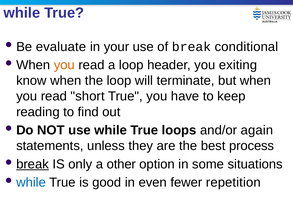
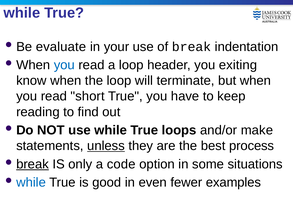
conditional: conditional -> indentation
you at (64, 65) colour: orange -> blue
again: again -> make
unless underline: none -> present
other: other -> code
repetition: repetition -> examples
